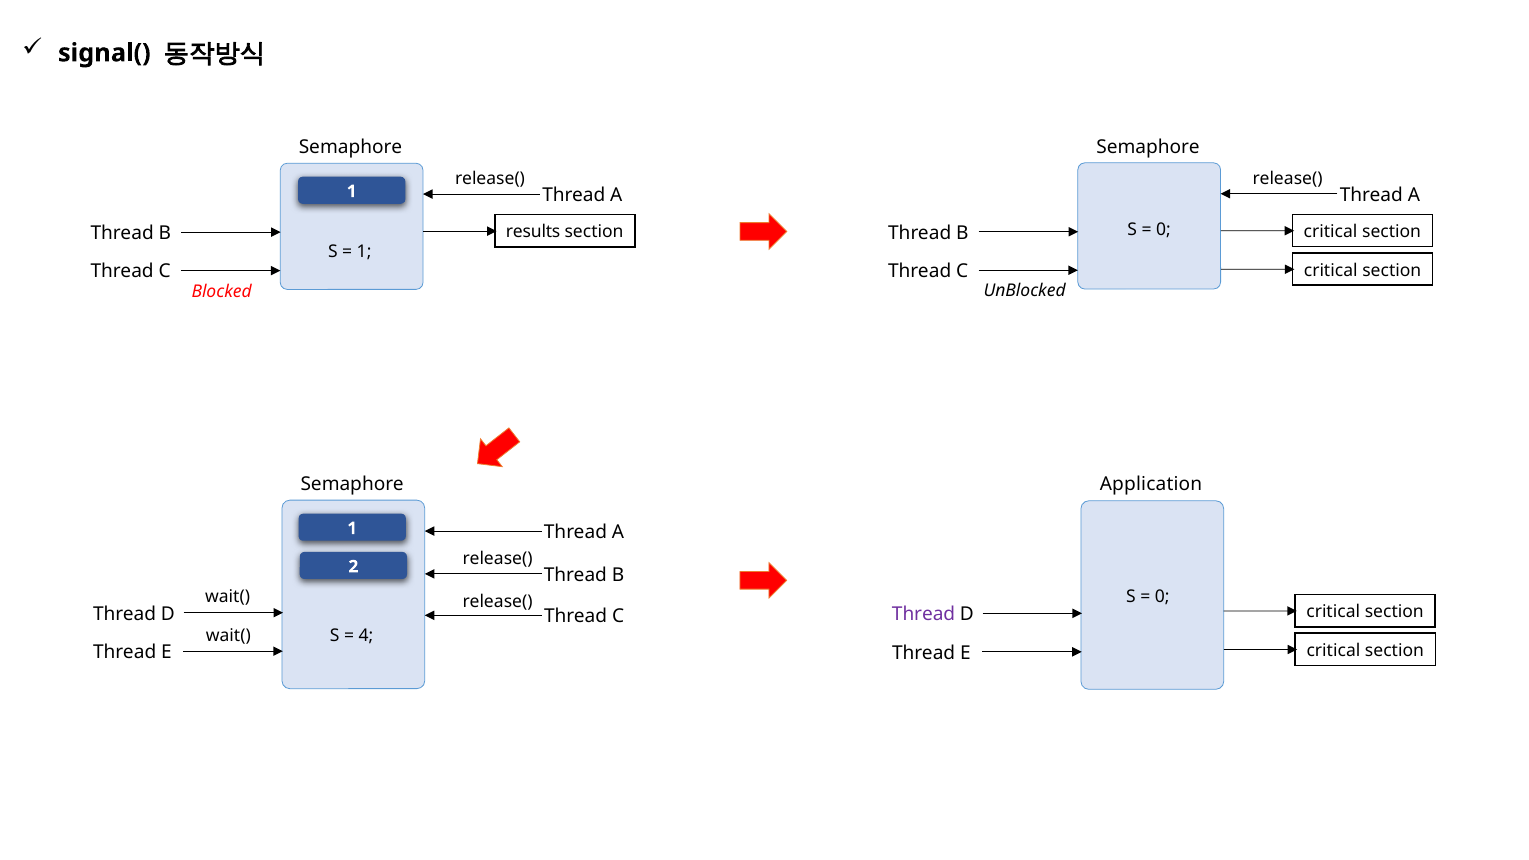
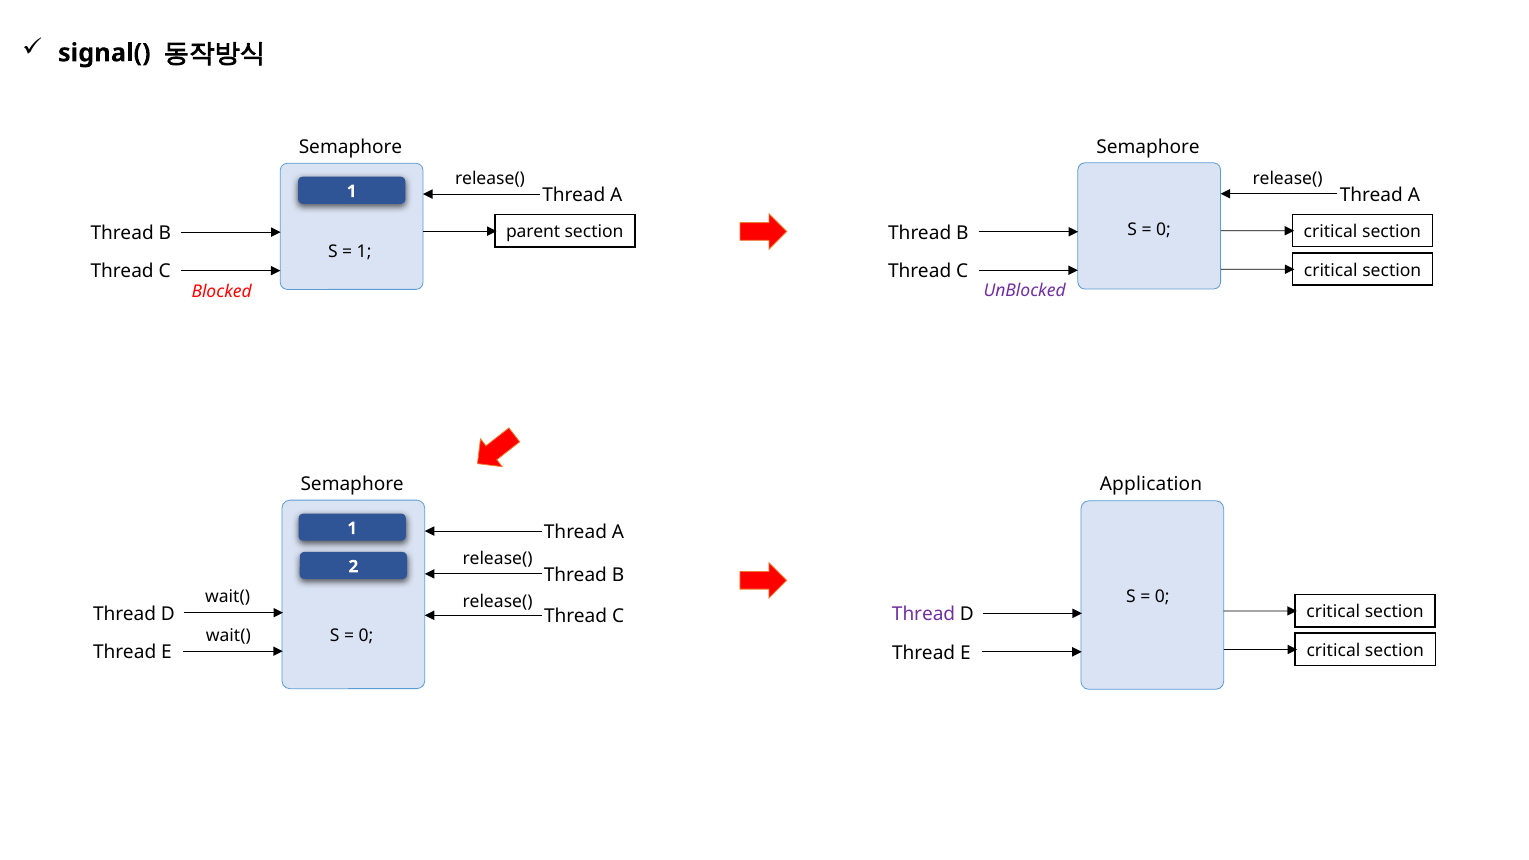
results: results -> parent
UnBlocked colour: black -> purple
4 at (366, 636): 4 -> 0
